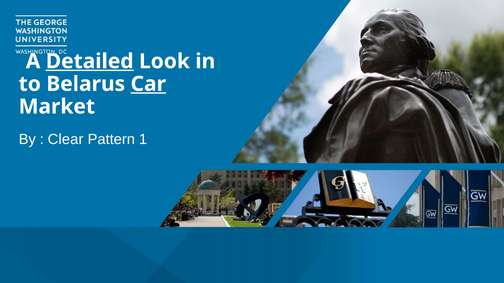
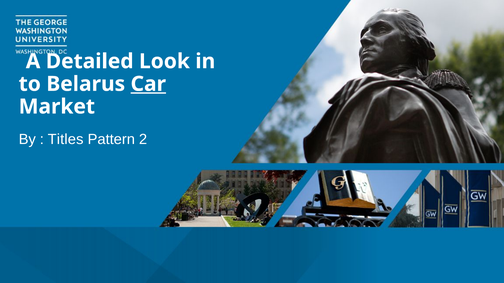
Detailed underline: present -> none
Clear: Clear -> Titles
1: 1 -> 2
